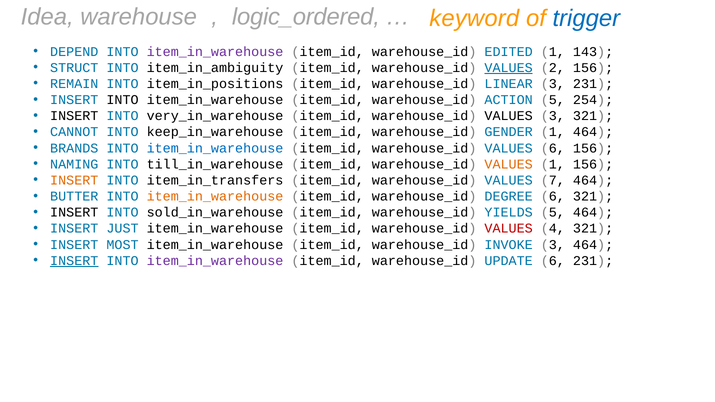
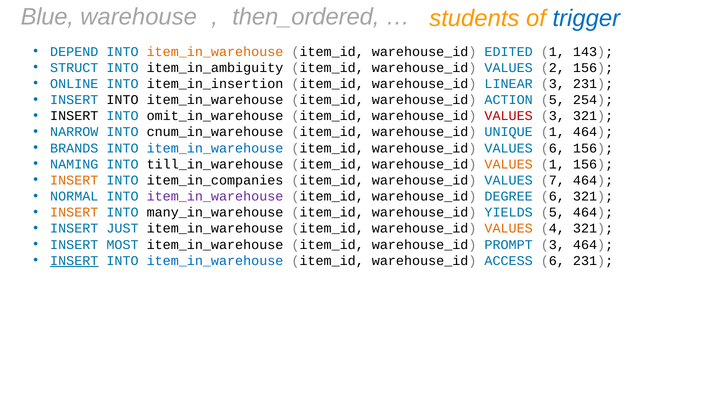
Idea: Idea -> Blue
logic_ordered: logic_ordered -> then_ordered
keyword: keyword -> students
item_in_warehouse at (215, 52) colour: purple -> orange
VALUES at (509, 68) underline: present -> none
REMAIN: REMAIN -> ONLINE
item_in_positions: item_in_positions -> item_in_insertion
very_in_warehouse: very_in_warehouse -> omit_in_warehouse
VALUES at (509, 116) colour: black -> red
CANNOT: CANNOT -> NARROW
keep_in_warehouse: keep_in_warehouse -> cnum_in_warehouse
GENDER: GENDER -> UNIQUE
item_in_transfers: item_in_transfers -> item_in_companies
BUTTER: BUTTER -> NORMAL
item_in_warehouse at (215, 196) colour: orange -> purple
INSERT at (74, 213) colour: black -> orange
sold_in_warehouse: sold_in_warehouse -> many_in_warehouse
VALUES at (509, 229) colour: red -> orange
INVOKE: INVOKE -> PROMPT
item_in_warehouse at (215, 261) colour: purple -> blue
UPDATE: UPDATE -> ACCESS
